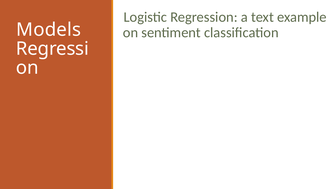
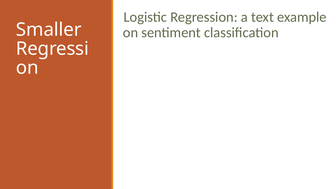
Models: Models -> Smaller
